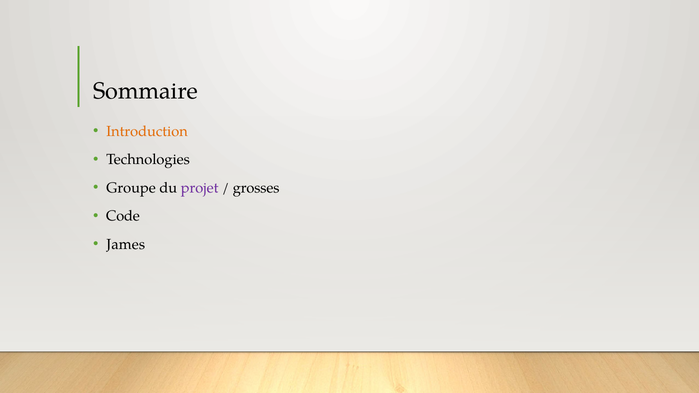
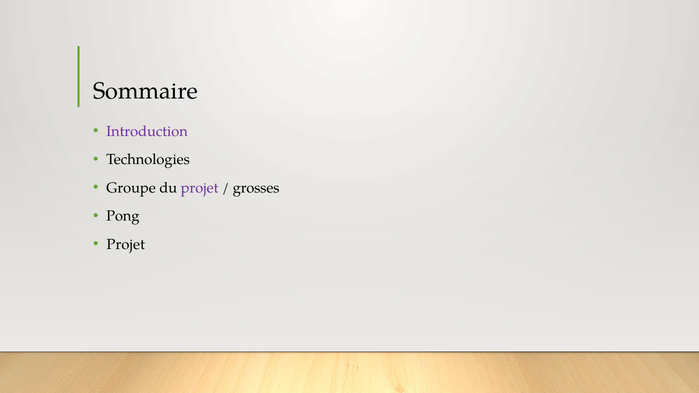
Introduction colour: orange -> purple
Code: Code -> Pong
James at (126, 244): James -> Projet
